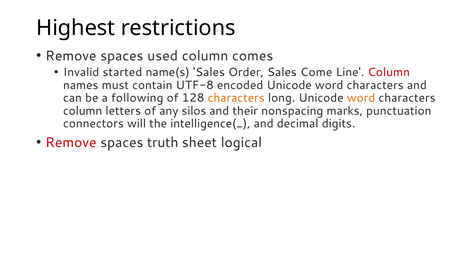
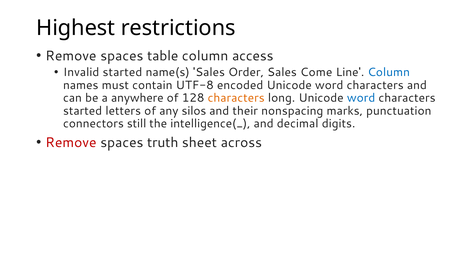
used: used -> table
comes: comes -> access
Column at (389, 72) colour: red -> blue
following: following -> anywhere
word at (361, 98) colour: orange -> blue
column at (83, 111): column -> started
will: will -> still
logical: logical -> across
